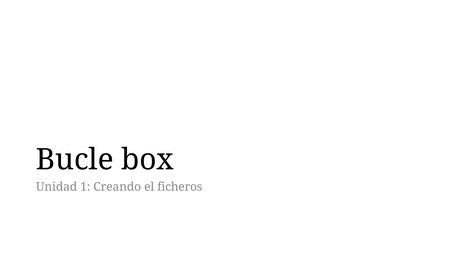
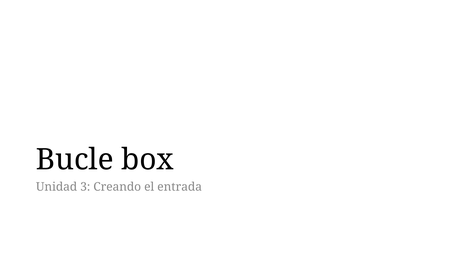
1: 1 -> 3
ficheros: ficheros -> entrada
